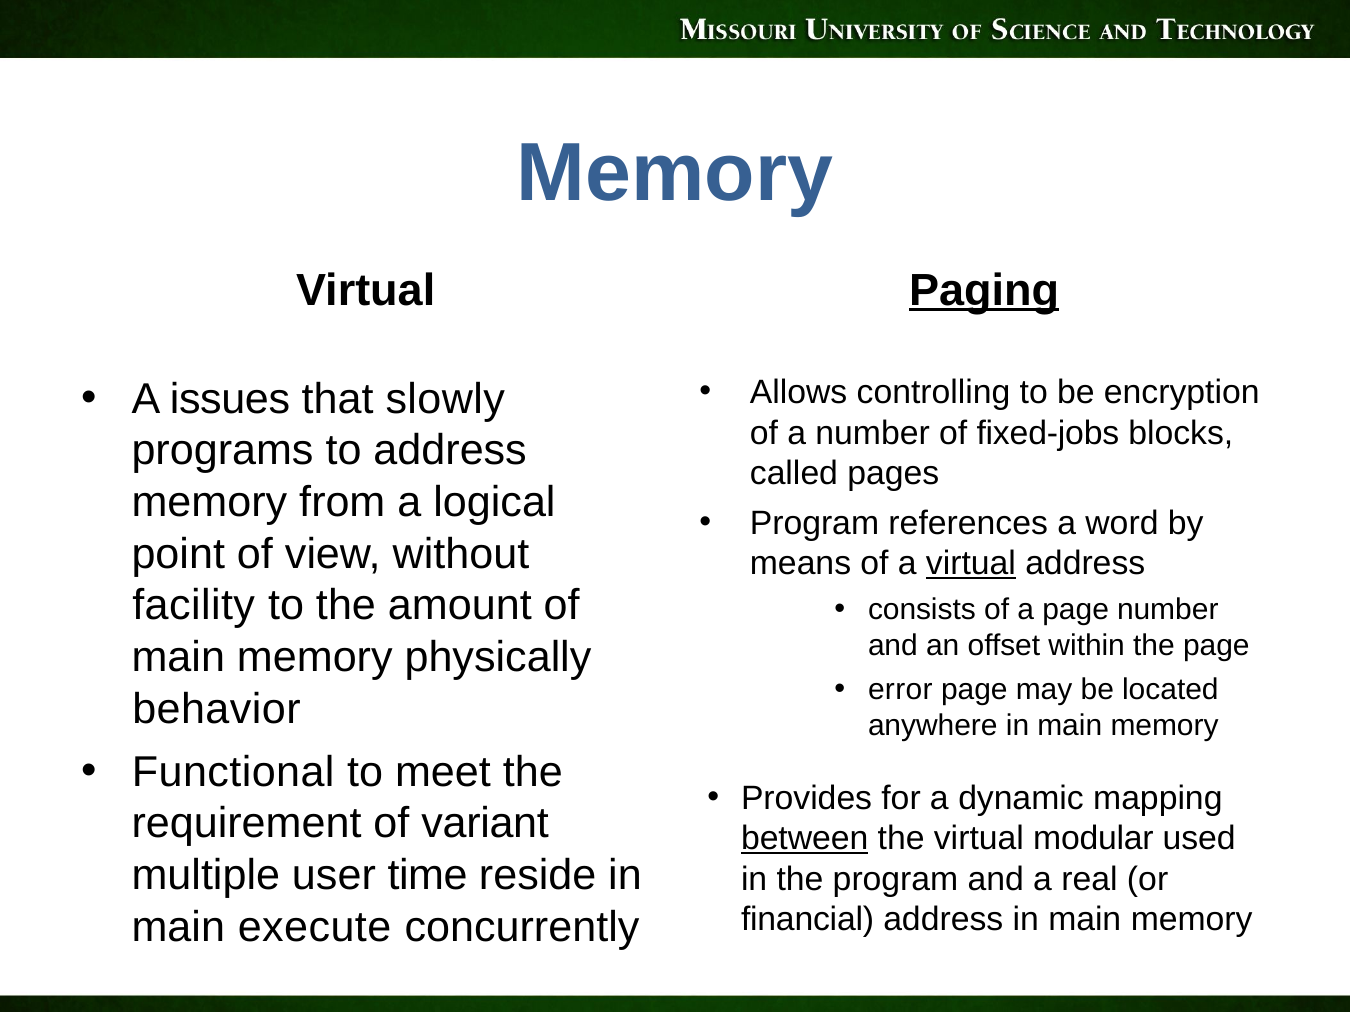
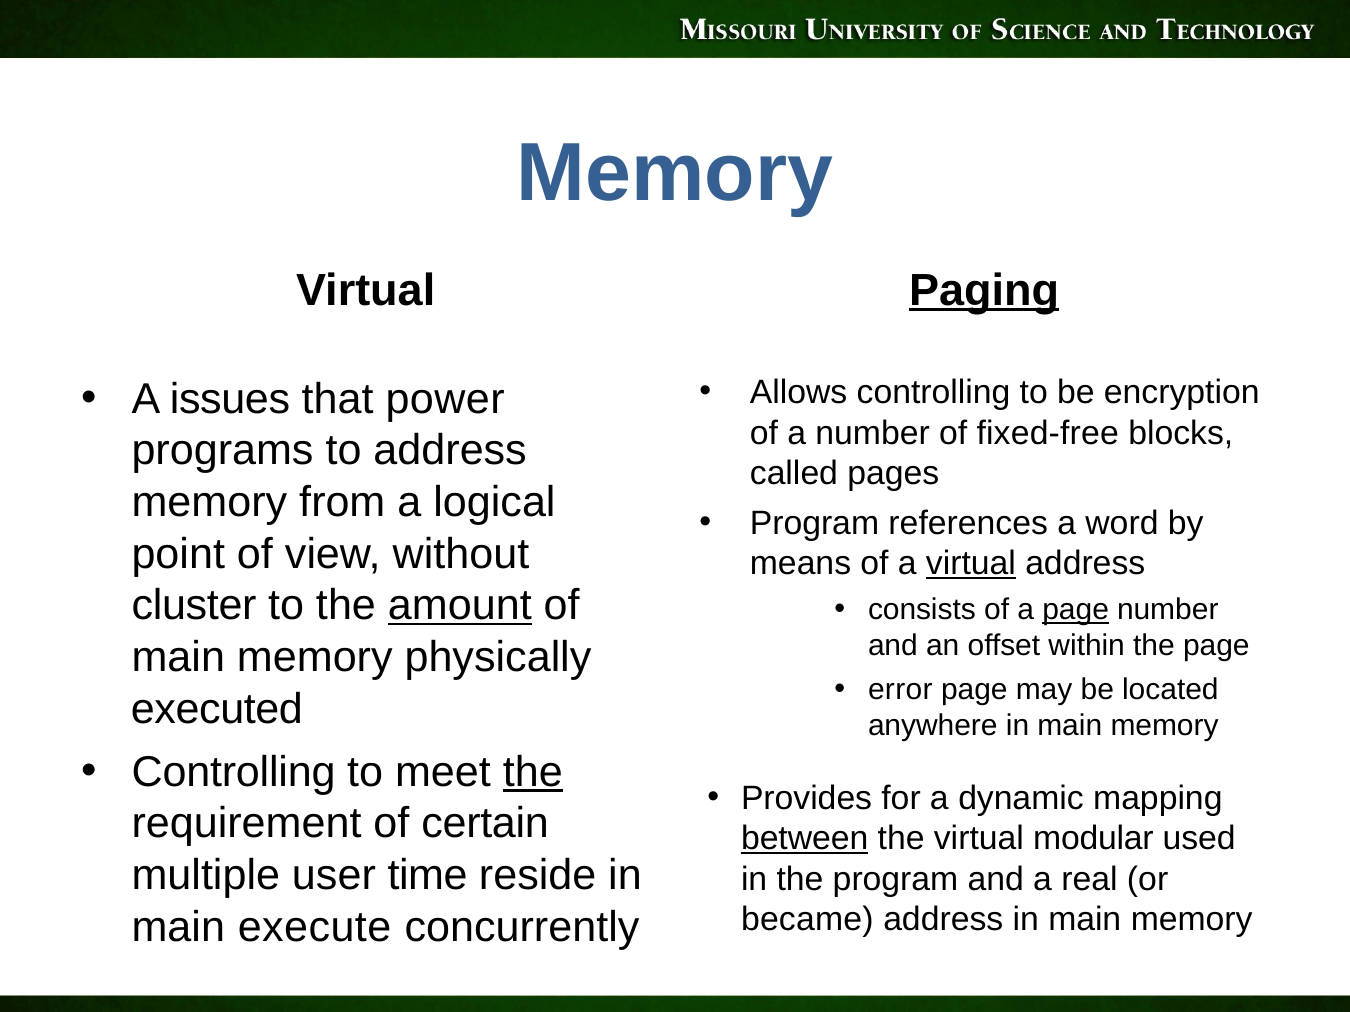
slowly: slowly -> power
fixed-jobs: fixed-jobs -> fixed-free
facility: facility -> cluster
amount underline: none -> present
page at (1076, 610) underline: none -> present
behavior: behavior -> executed
Functional at (233, 772): Functional -> Controlling
the at (533, 772) underline: none -> present
variant: variant -> certain
financial: financial -> became
